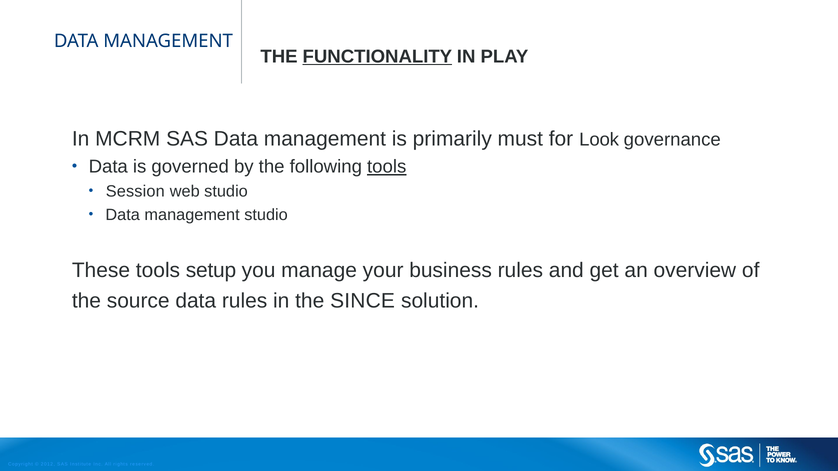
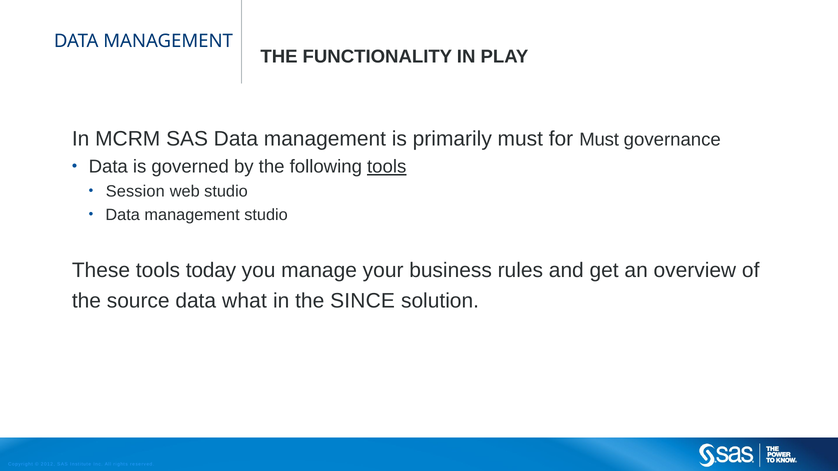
FUNCTIONALITY underline: present -> none
for Look: Look -> Must
setup: setup -> today
data rules: rules -> what
